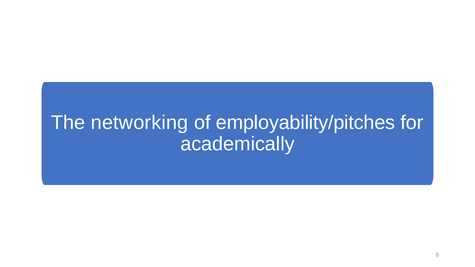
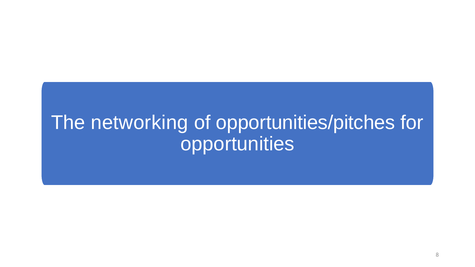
employability/pitches: employability/pitches -> opportunities/pitches
academically: academically -> opportunities
